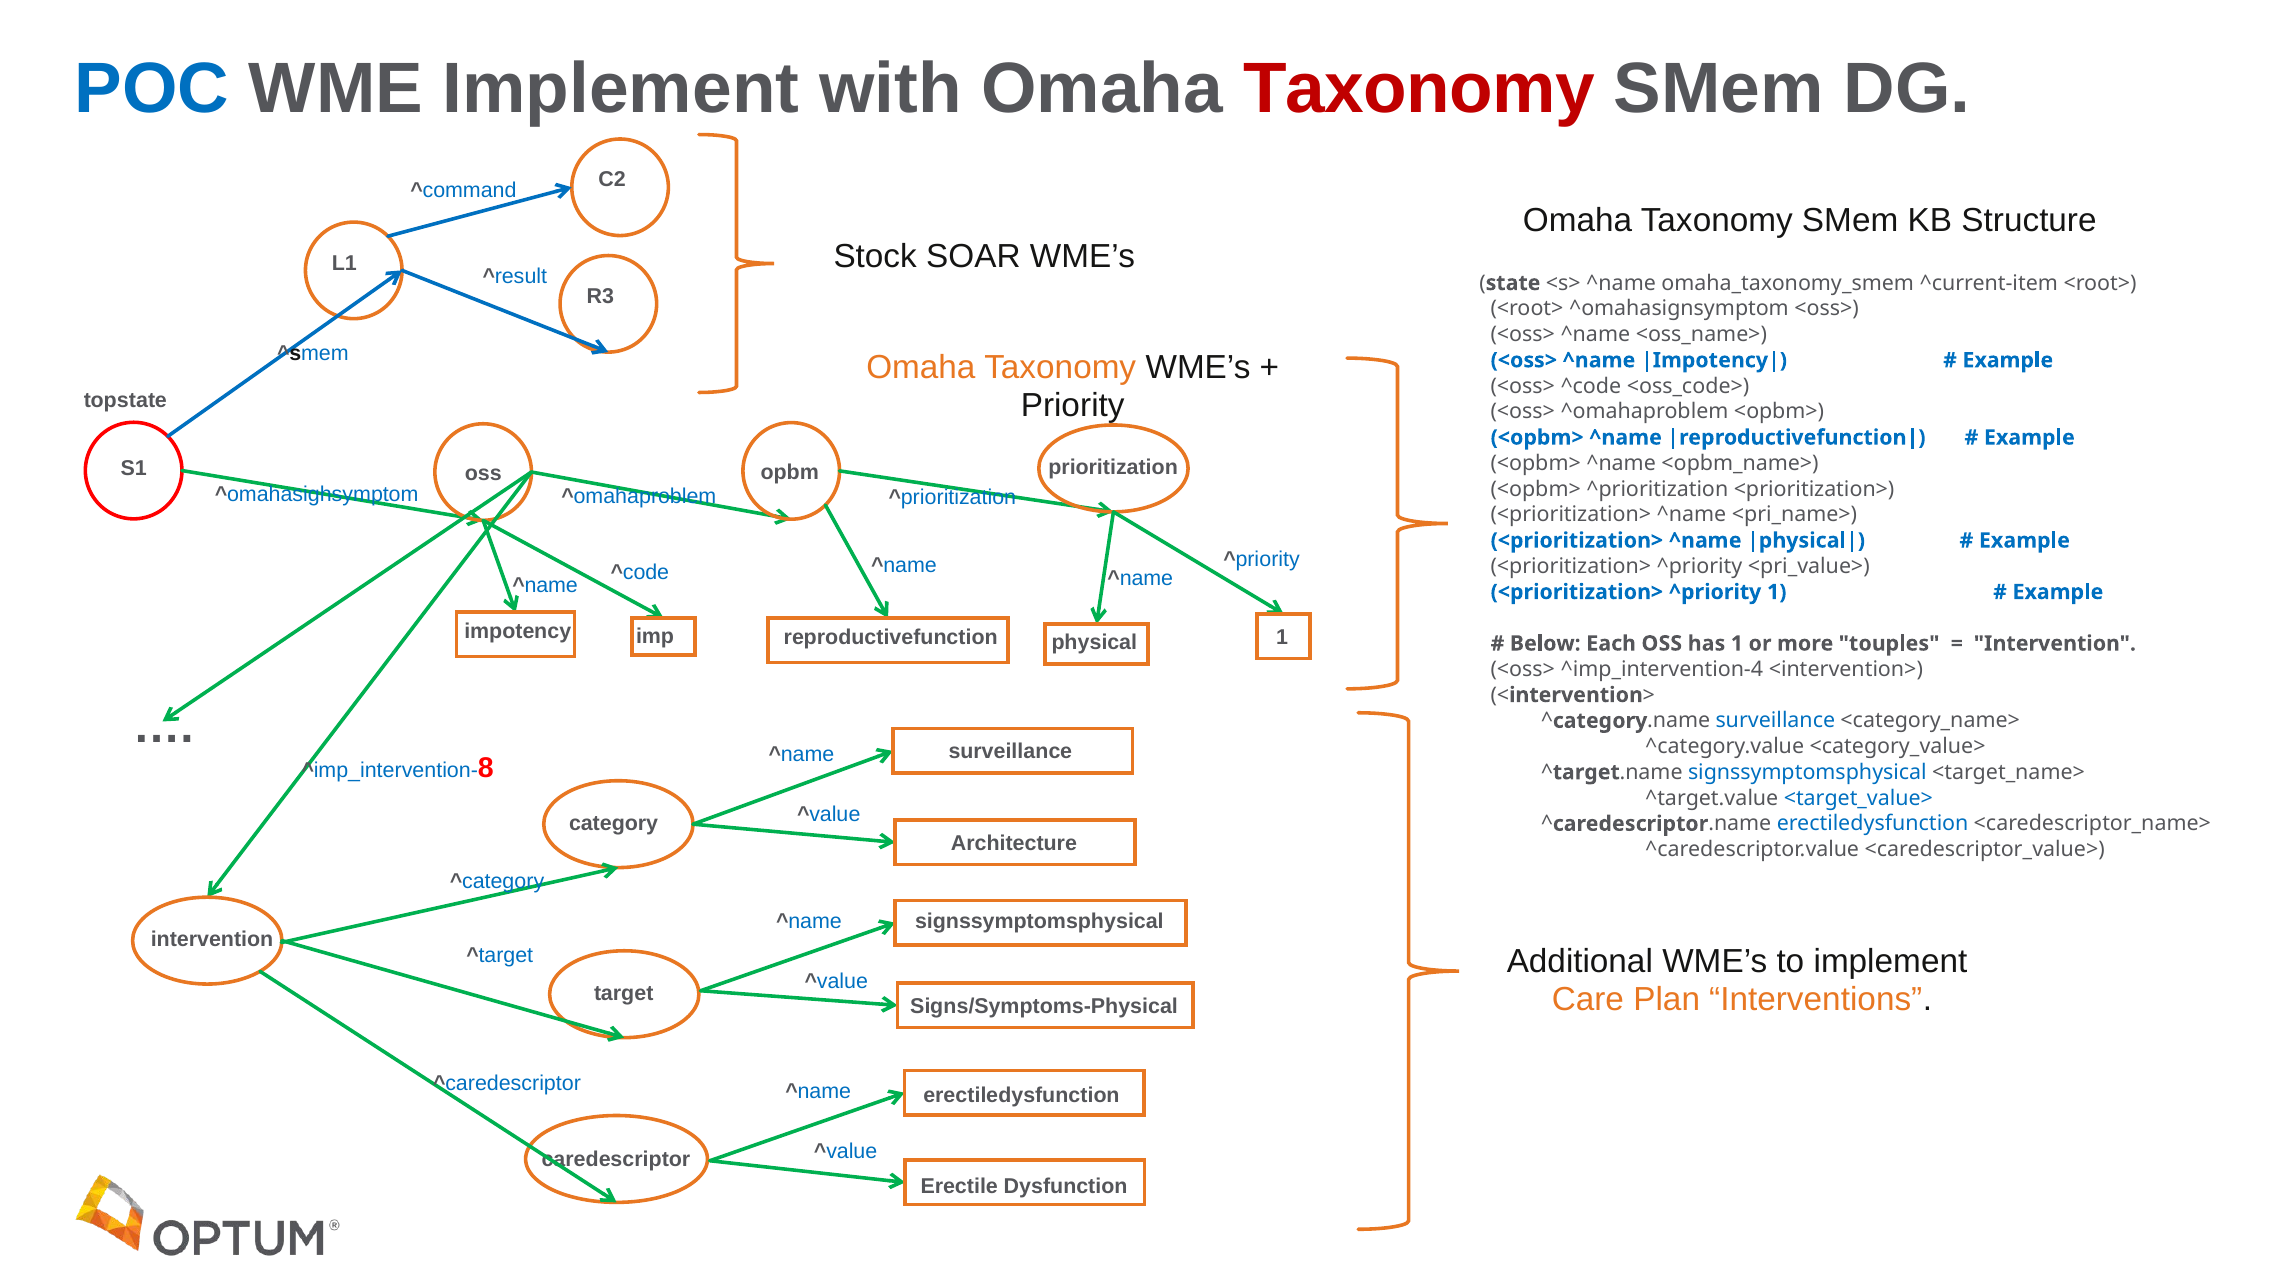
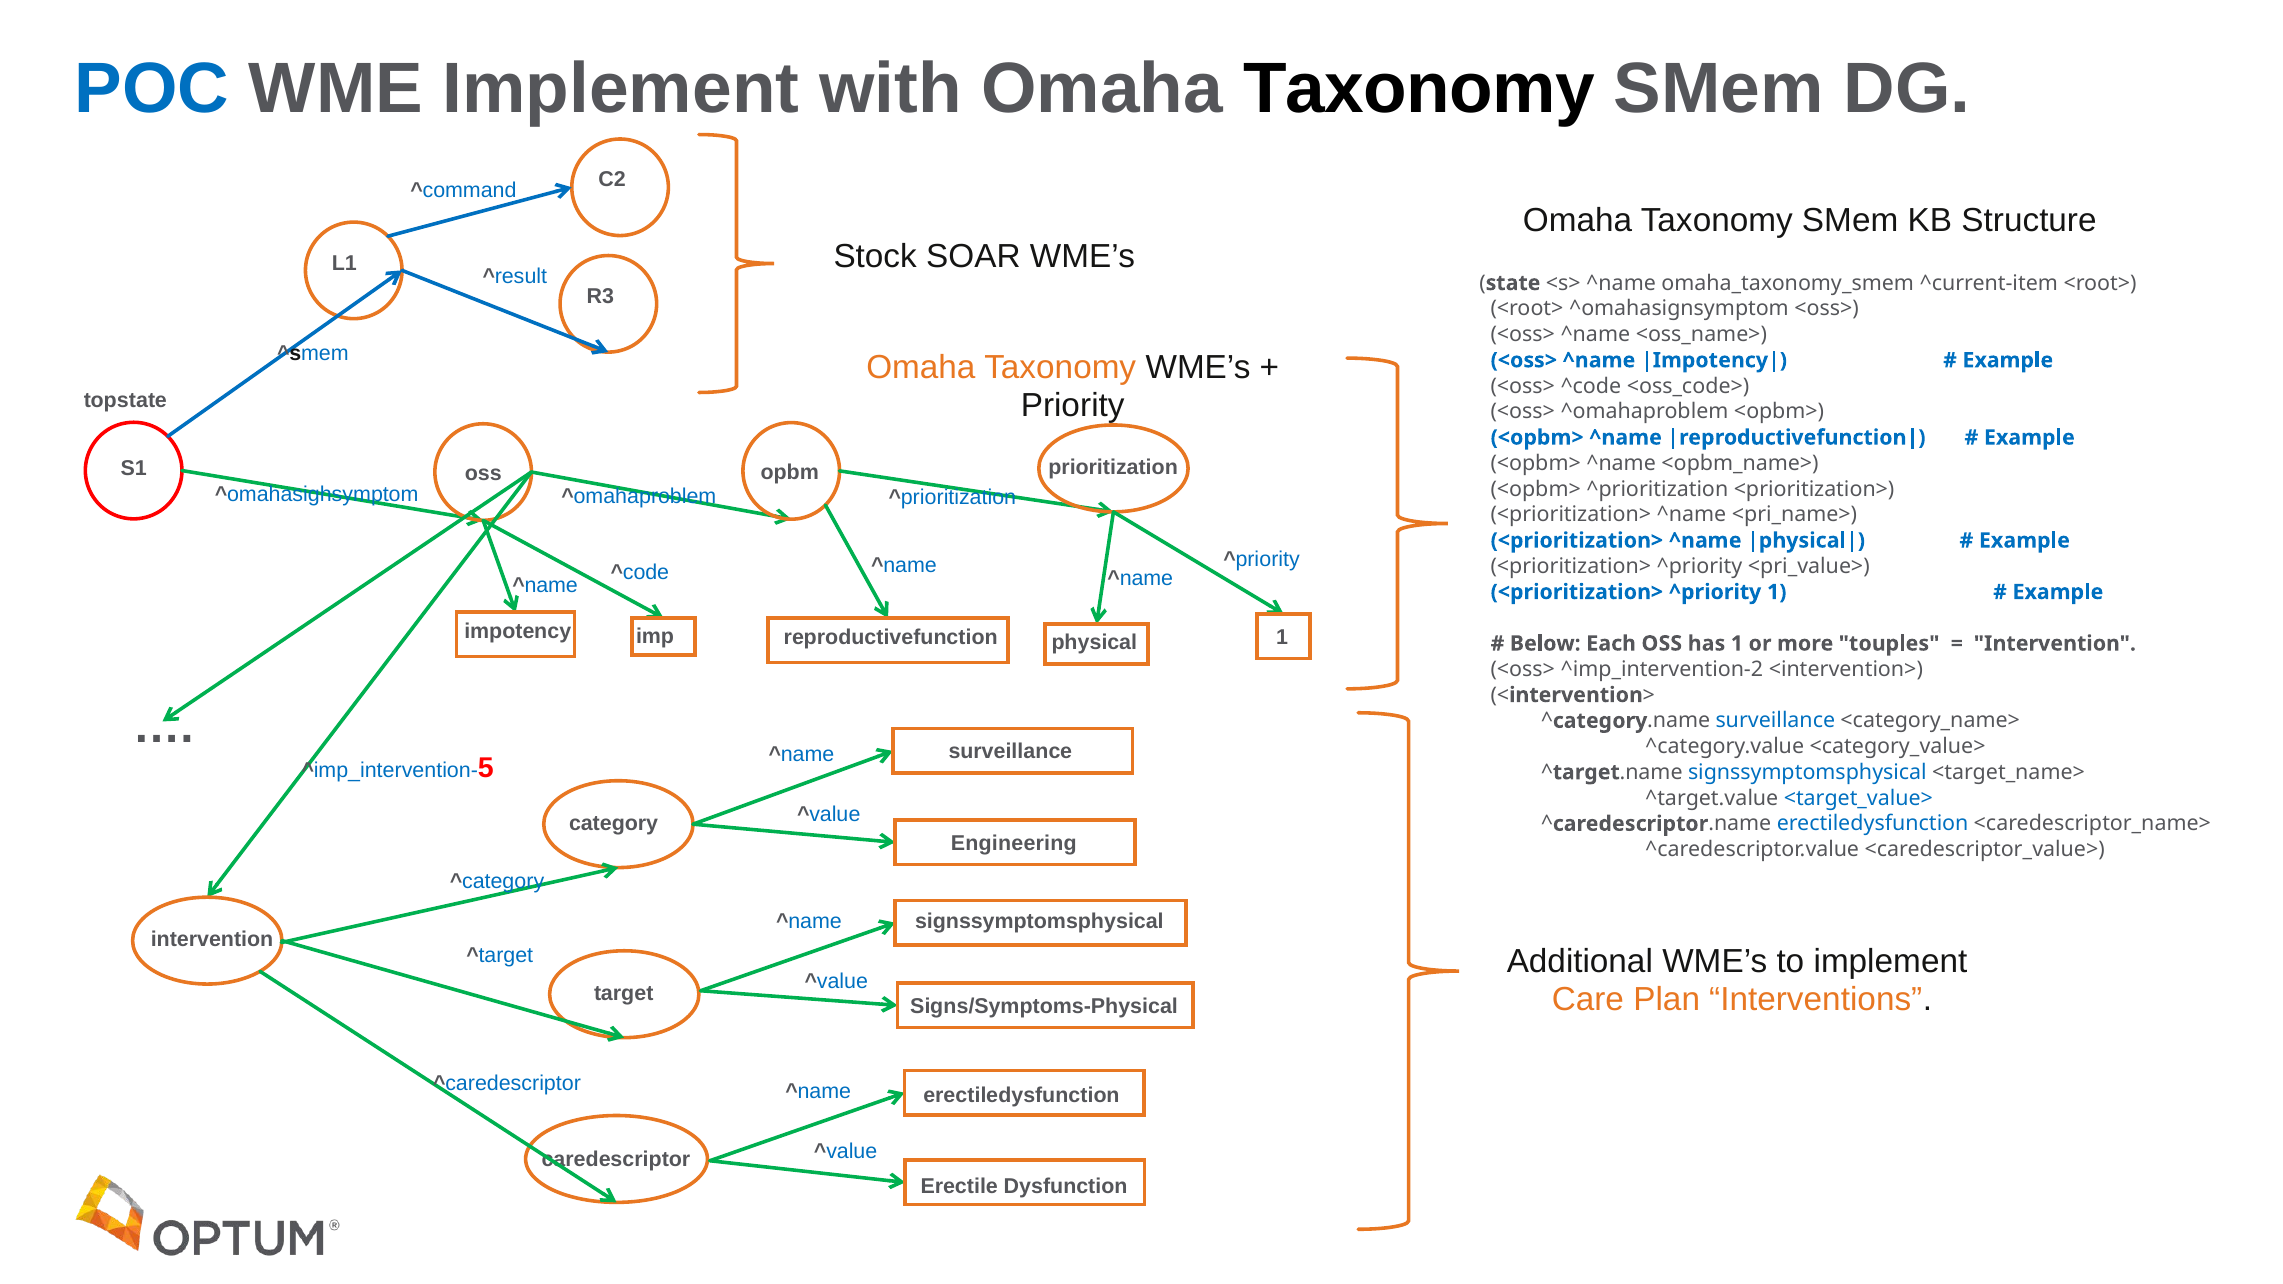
Taxonomy at (1419, 89) colour: red -> black
^imp_intervention-4: ^imp_intervention-4 -> ^imp_intervention-2
8: 8 -> 5
Architecture: Architecture -> Engineering
